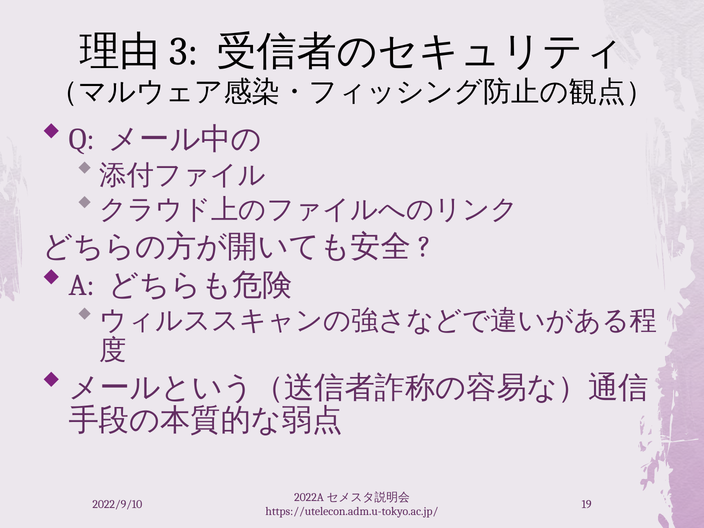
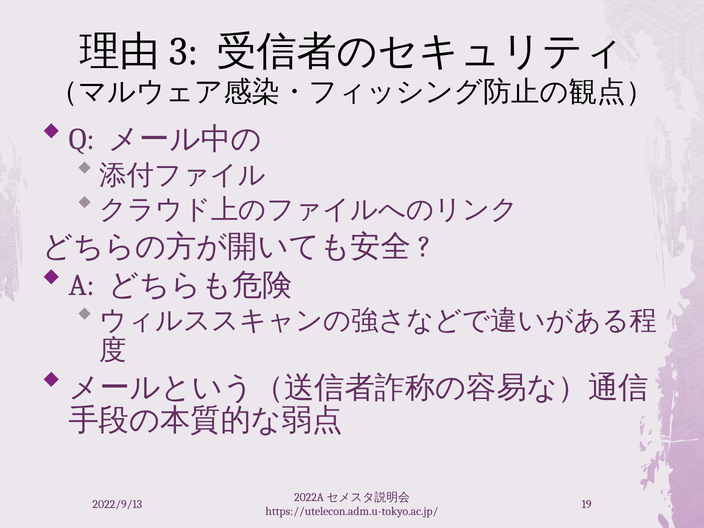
2022/9/10: 2022/9/10 -> 2022/9/13
